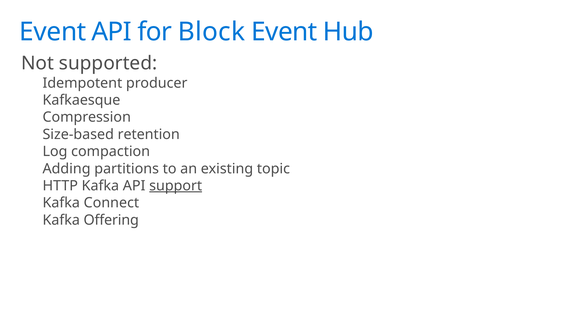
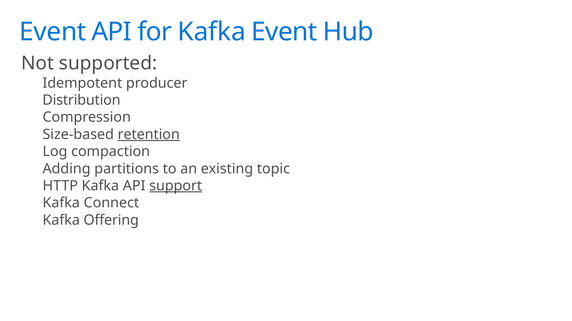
for Block: Block -> Kafka
Kafkaesque: Kafkaesque -> Distribution
retention underline: none -> present
